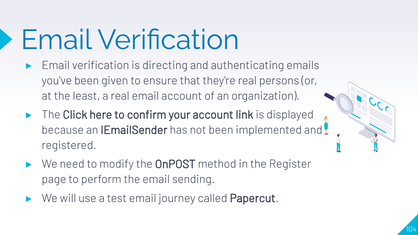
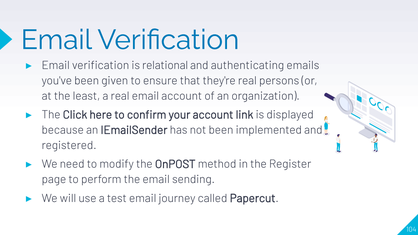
directing: directing -> relational
